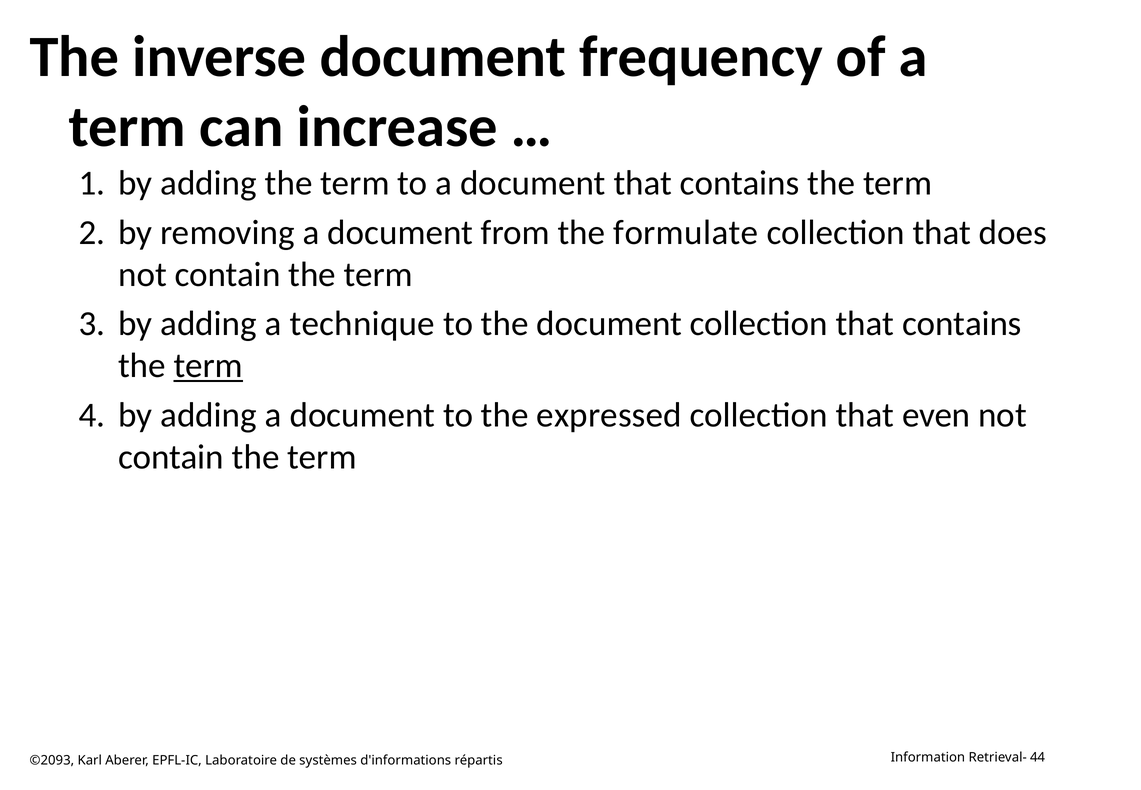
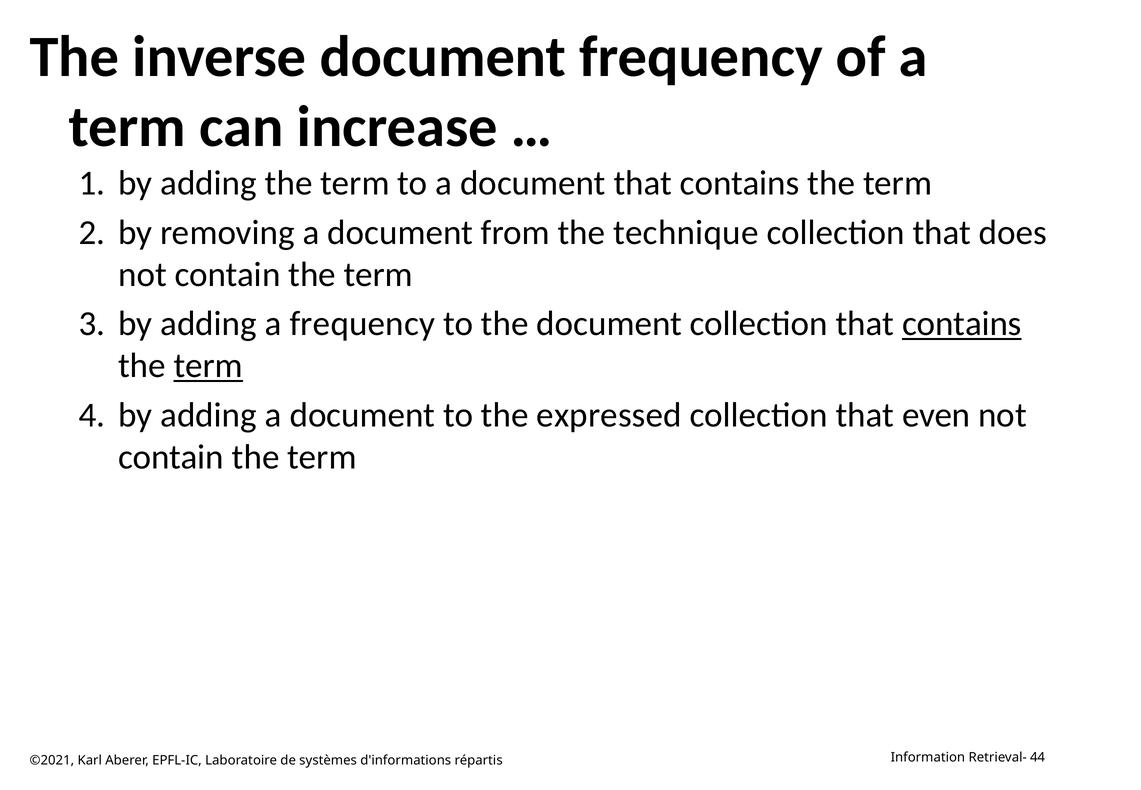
formulate: formulate -> technique
a technique: technique -> frequency
contains at (962, 324) underline: none -> present
©2093: ©2093 -> ©2021
